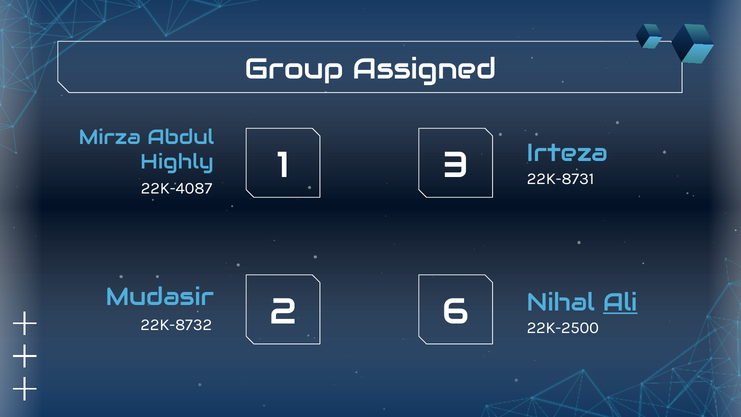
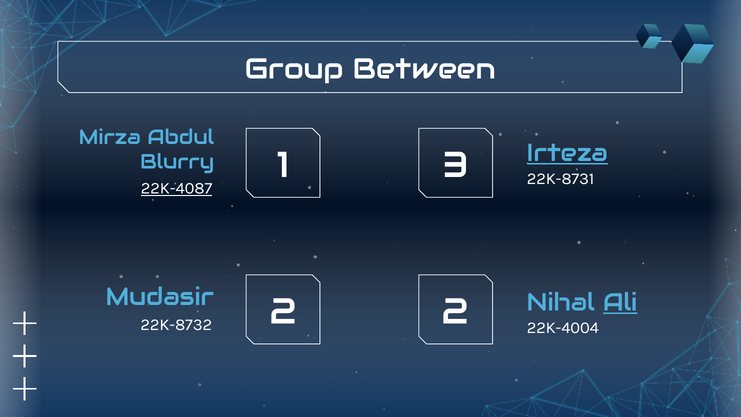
Assigned: Assigned -> Between
Irteza underline: none -> present
Highly: Highly -> Blurry
22K-4087 underline: none -> present
2 6: 6 -> 2
22K-2500: 22K-2500 -> 22K-4004
